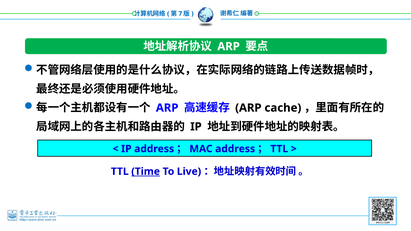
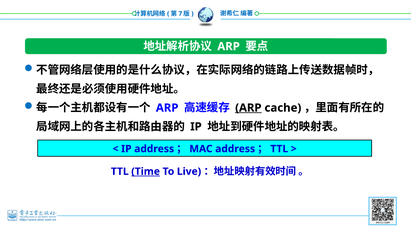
ARP at (248, 108) underline: none -> present
